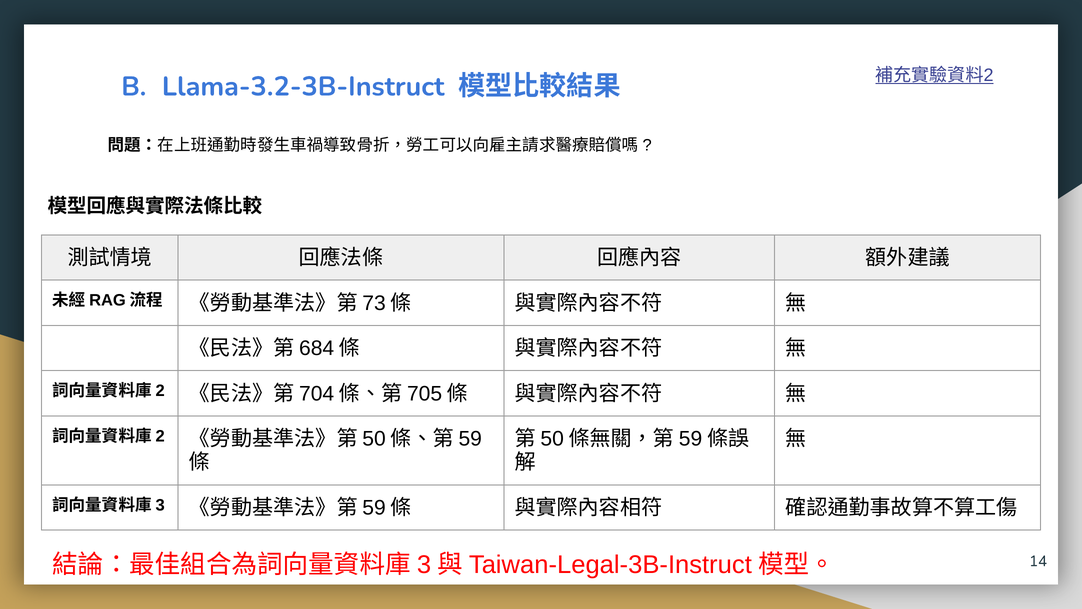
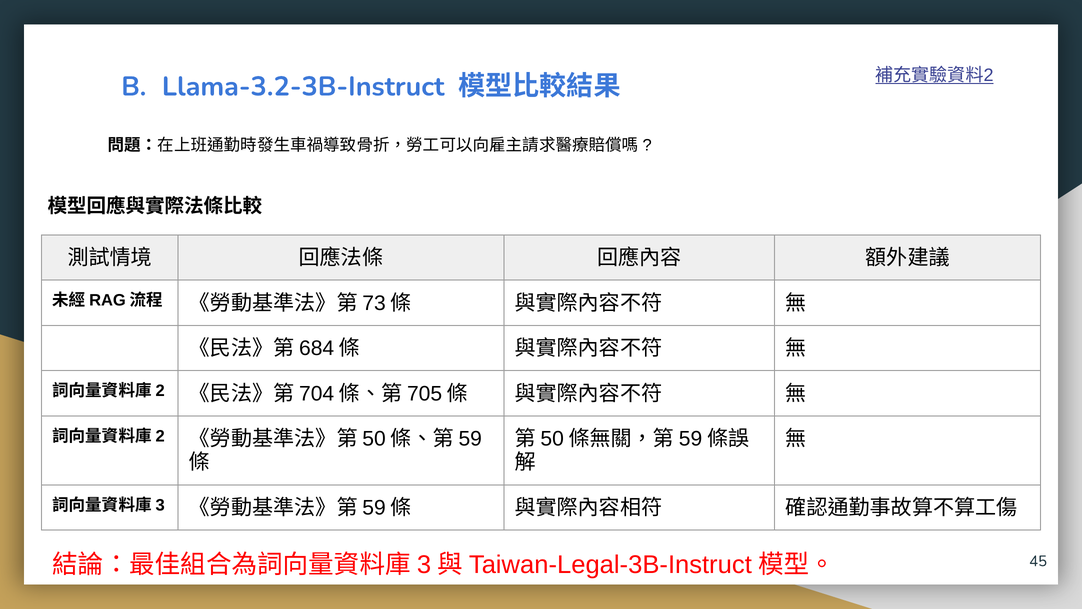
14: 14 -> 45
